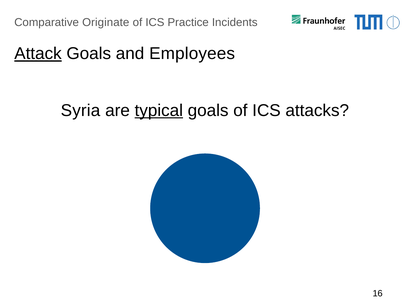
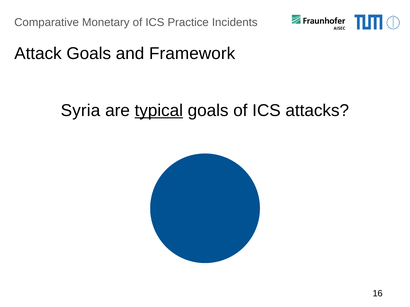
Originate: Originate -> Monetary
Attack underline: present -> none
Employees: Employees -> Framework
